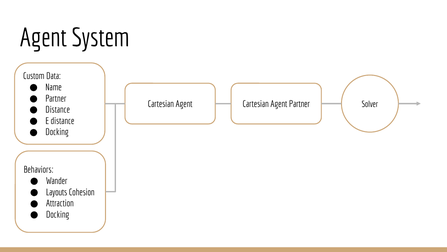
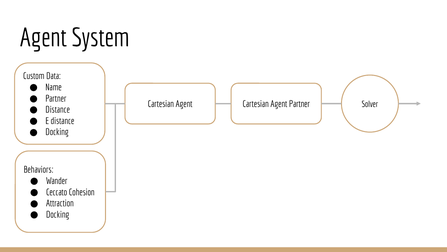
Layouts: Layouts -> Ceccato
